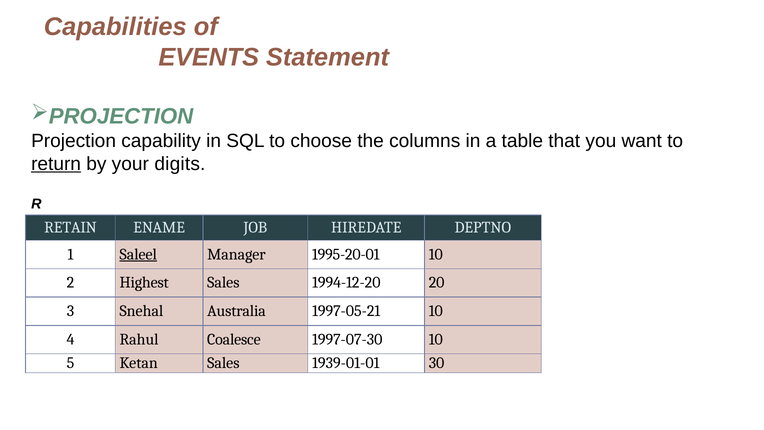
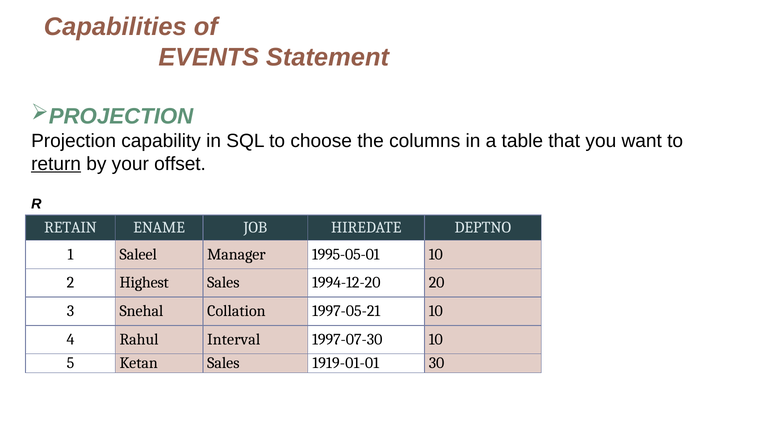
digits: digits -> offset
Saleel underline: present -> none
1995-20-01: 1995-20-01 -> 1995-05-01
Australia: Australia -> Collation
Coalesce: Coalesce -> Interval
1939-01-01: 1939-01-01 -> 1919-01-01
